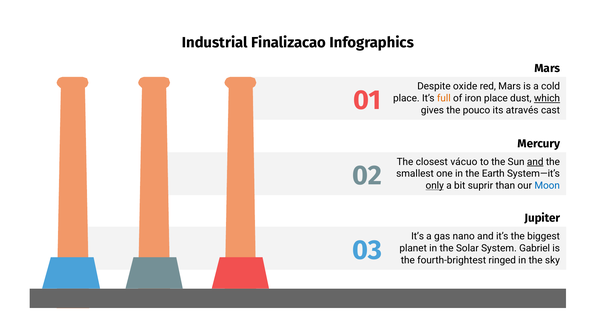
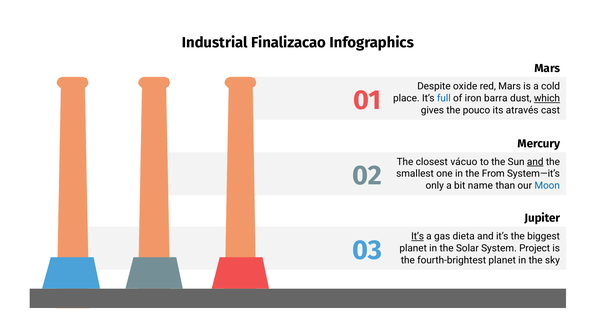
full colour: orange -> blue
iron place: place -> barra
Earth: Earth -> From
only underline: present -> none
suprir: suprir -> name
It’s at (418, 236) underline: none -> present
nano: nano -> dieta
Gabriel: Gabriel -> Project
fourth-brightest ringed: ringed -> planet
